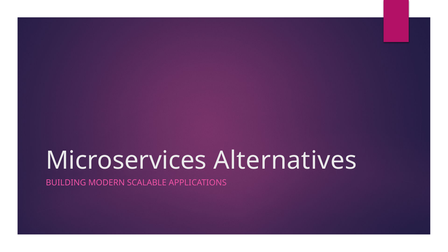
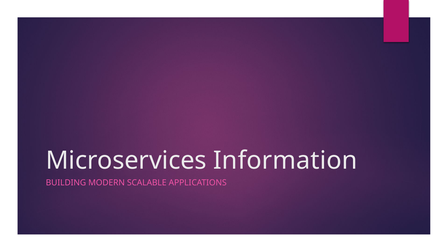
Alternatives: Alternatives -> Information
